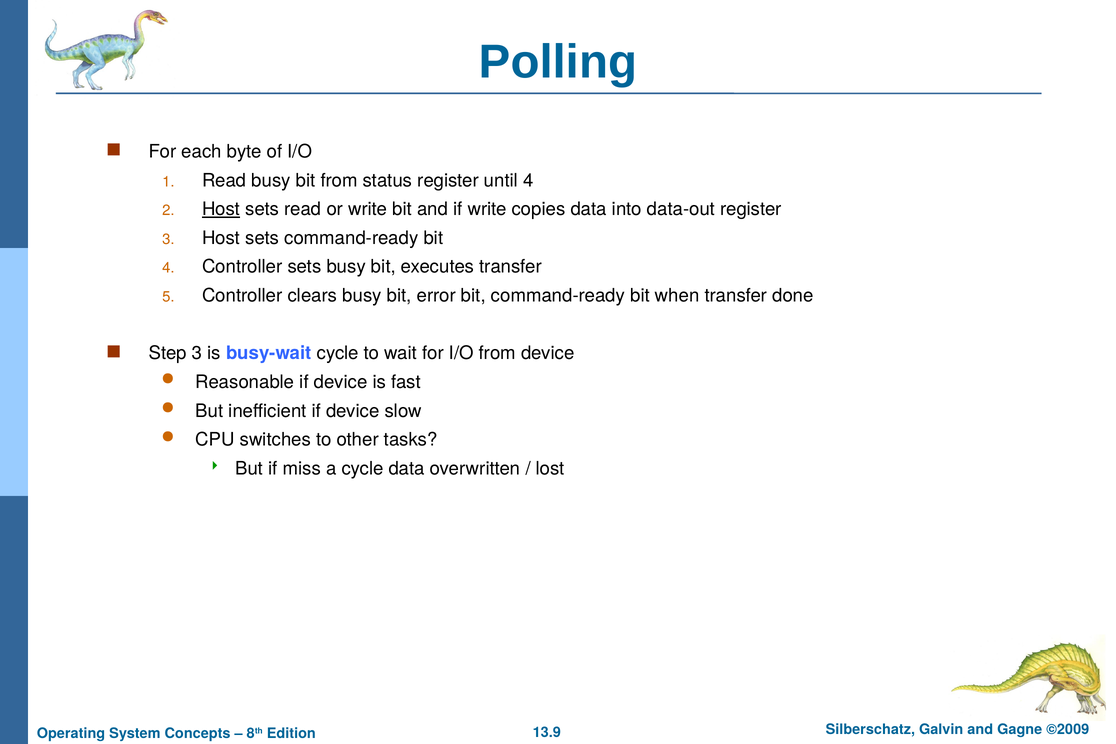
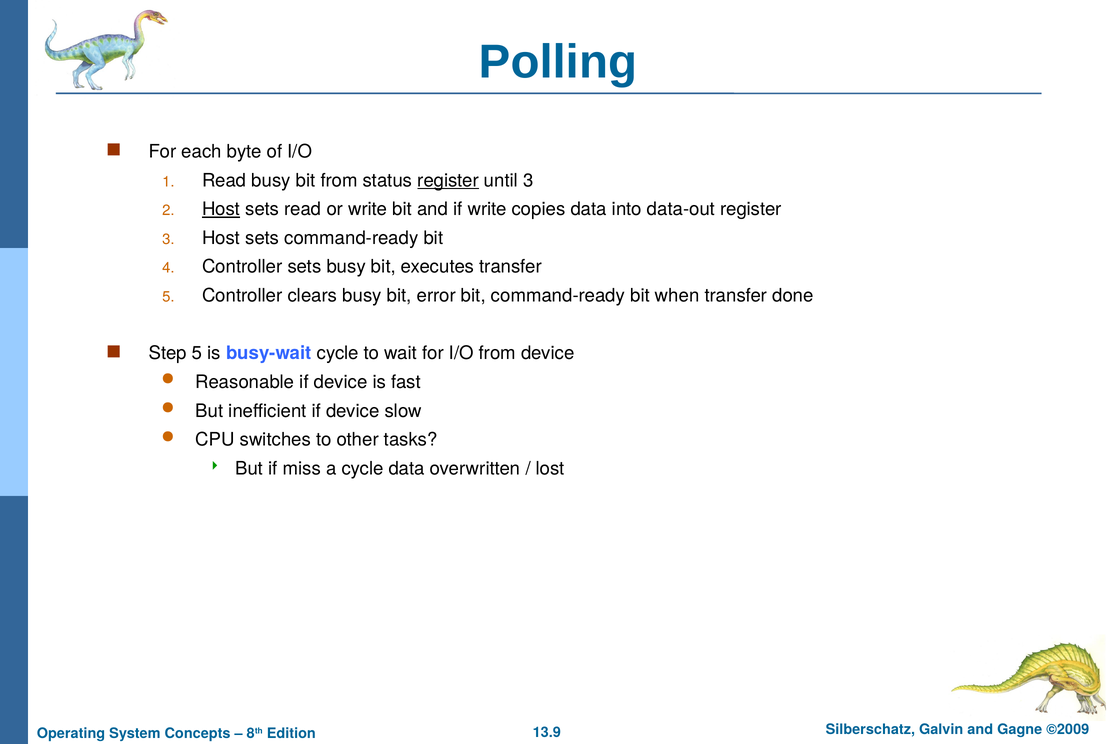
register at (448, 180) underline: none -> present
until 4: 4 -> 3
Step 3: 3 -> 5
